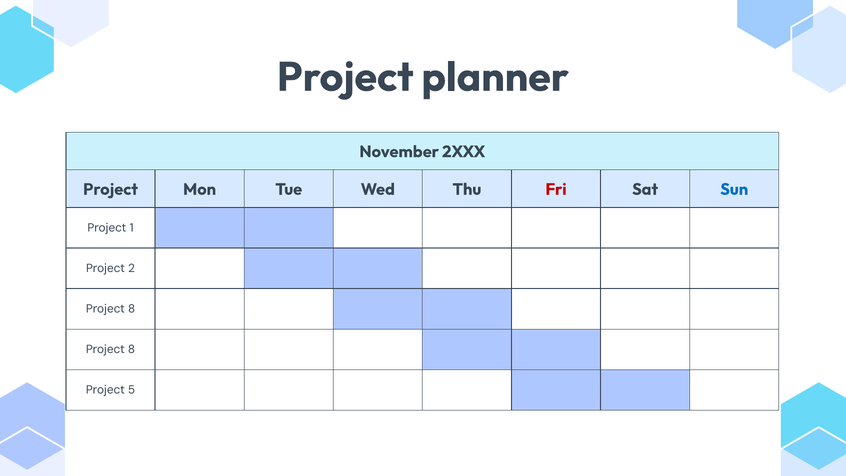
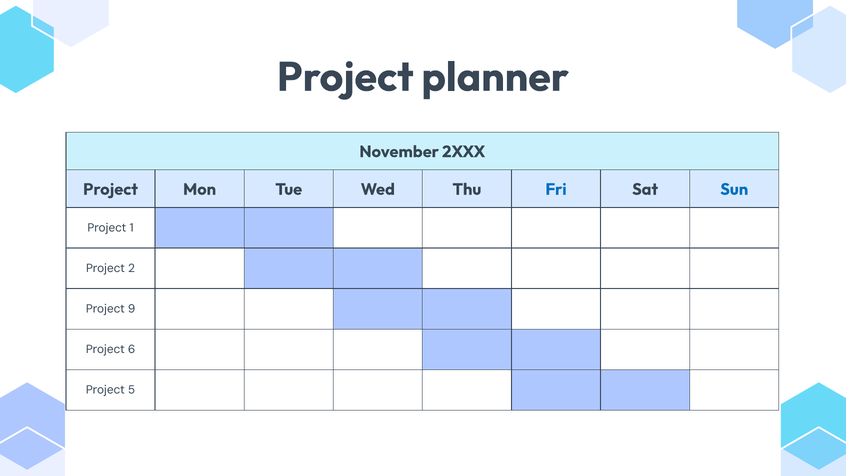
Fri colour: red -> blue
8 at (132, 309): 8 -> 9
8 at (132, 349): 8 -> 6
